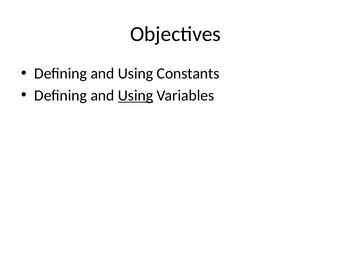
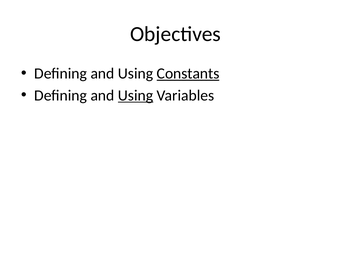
Constants underline: none -> present
